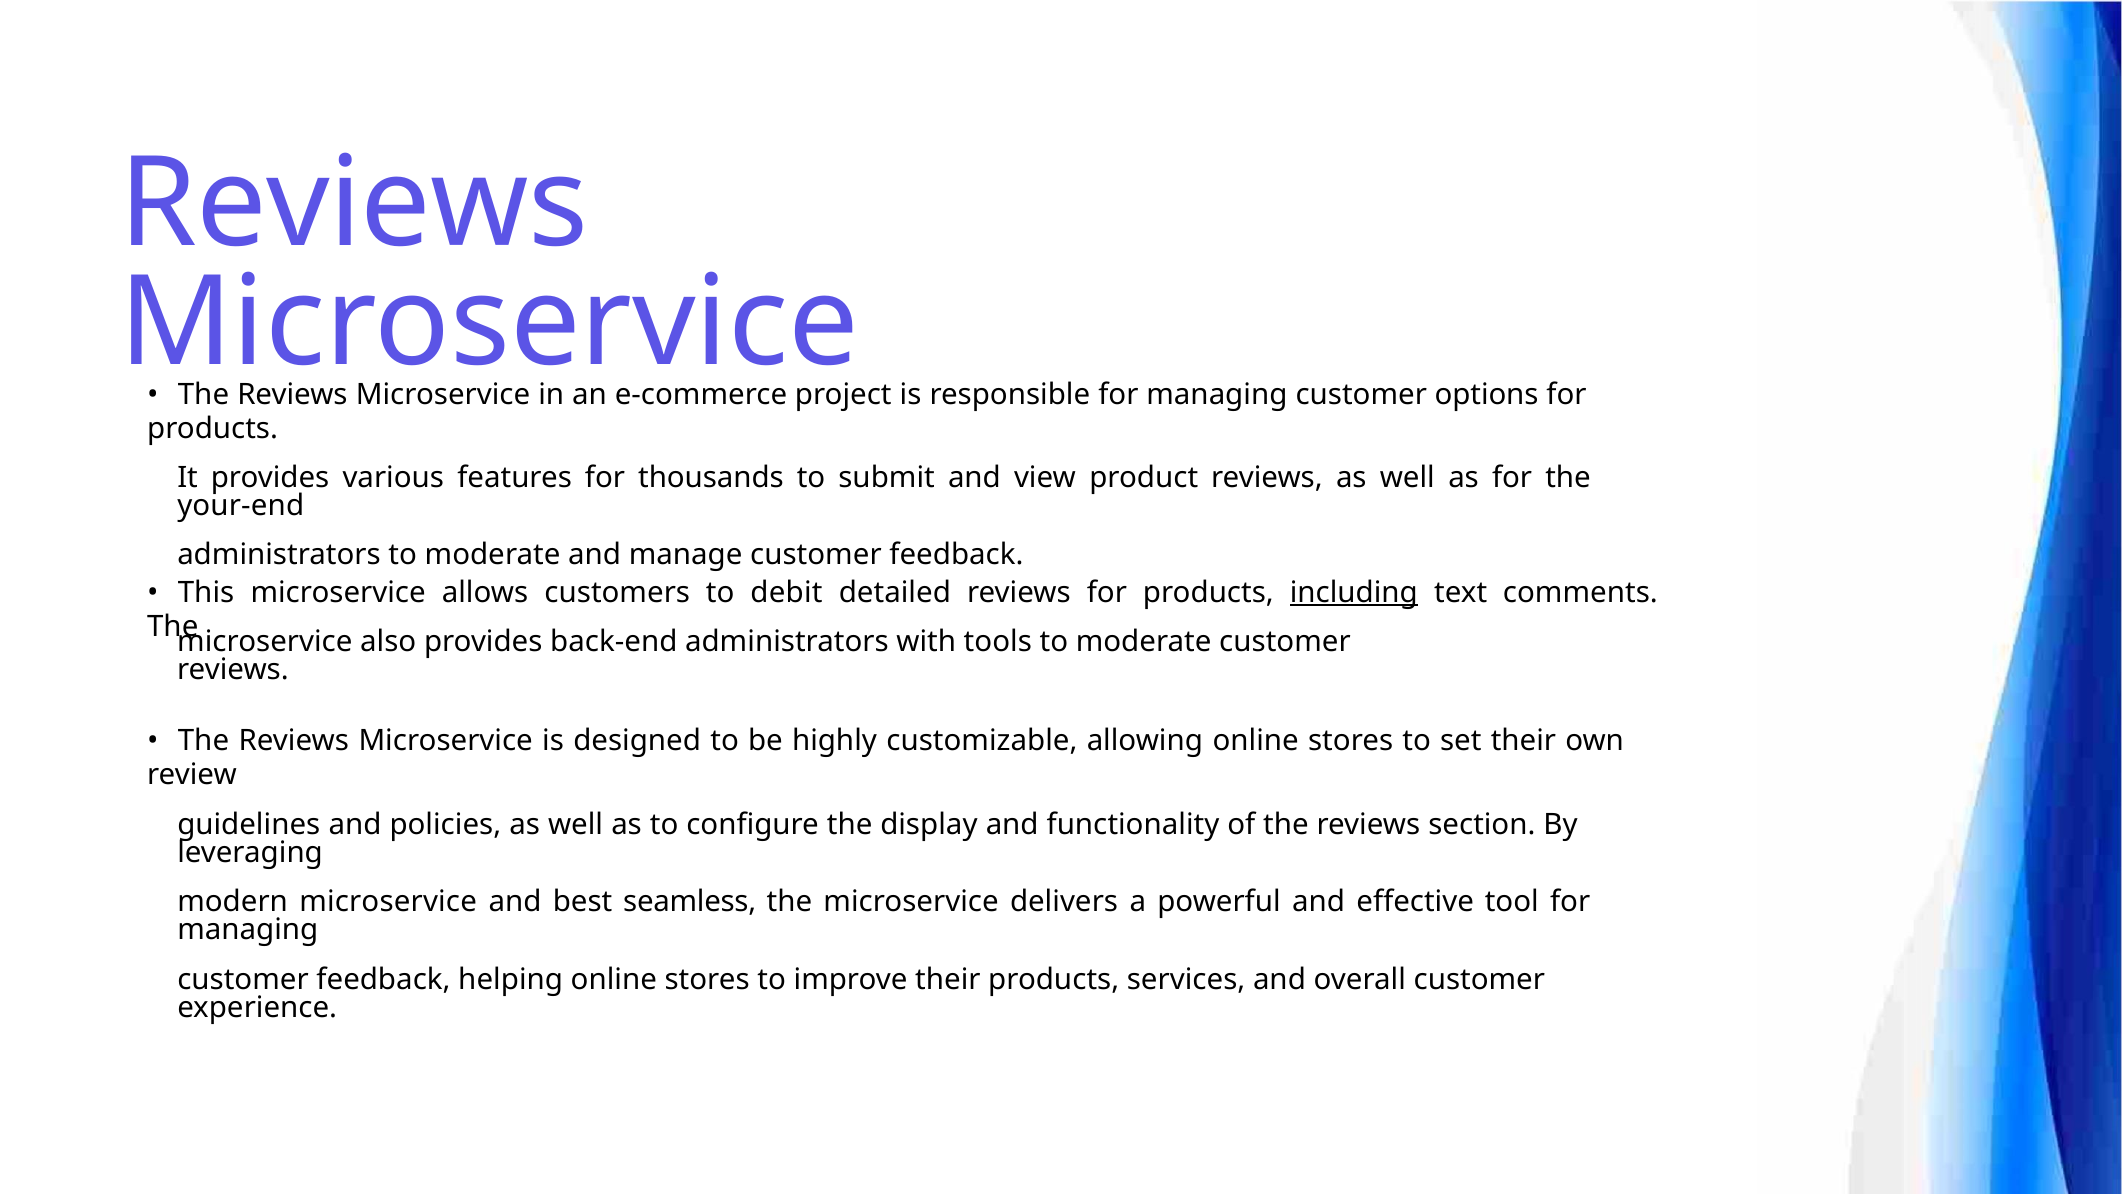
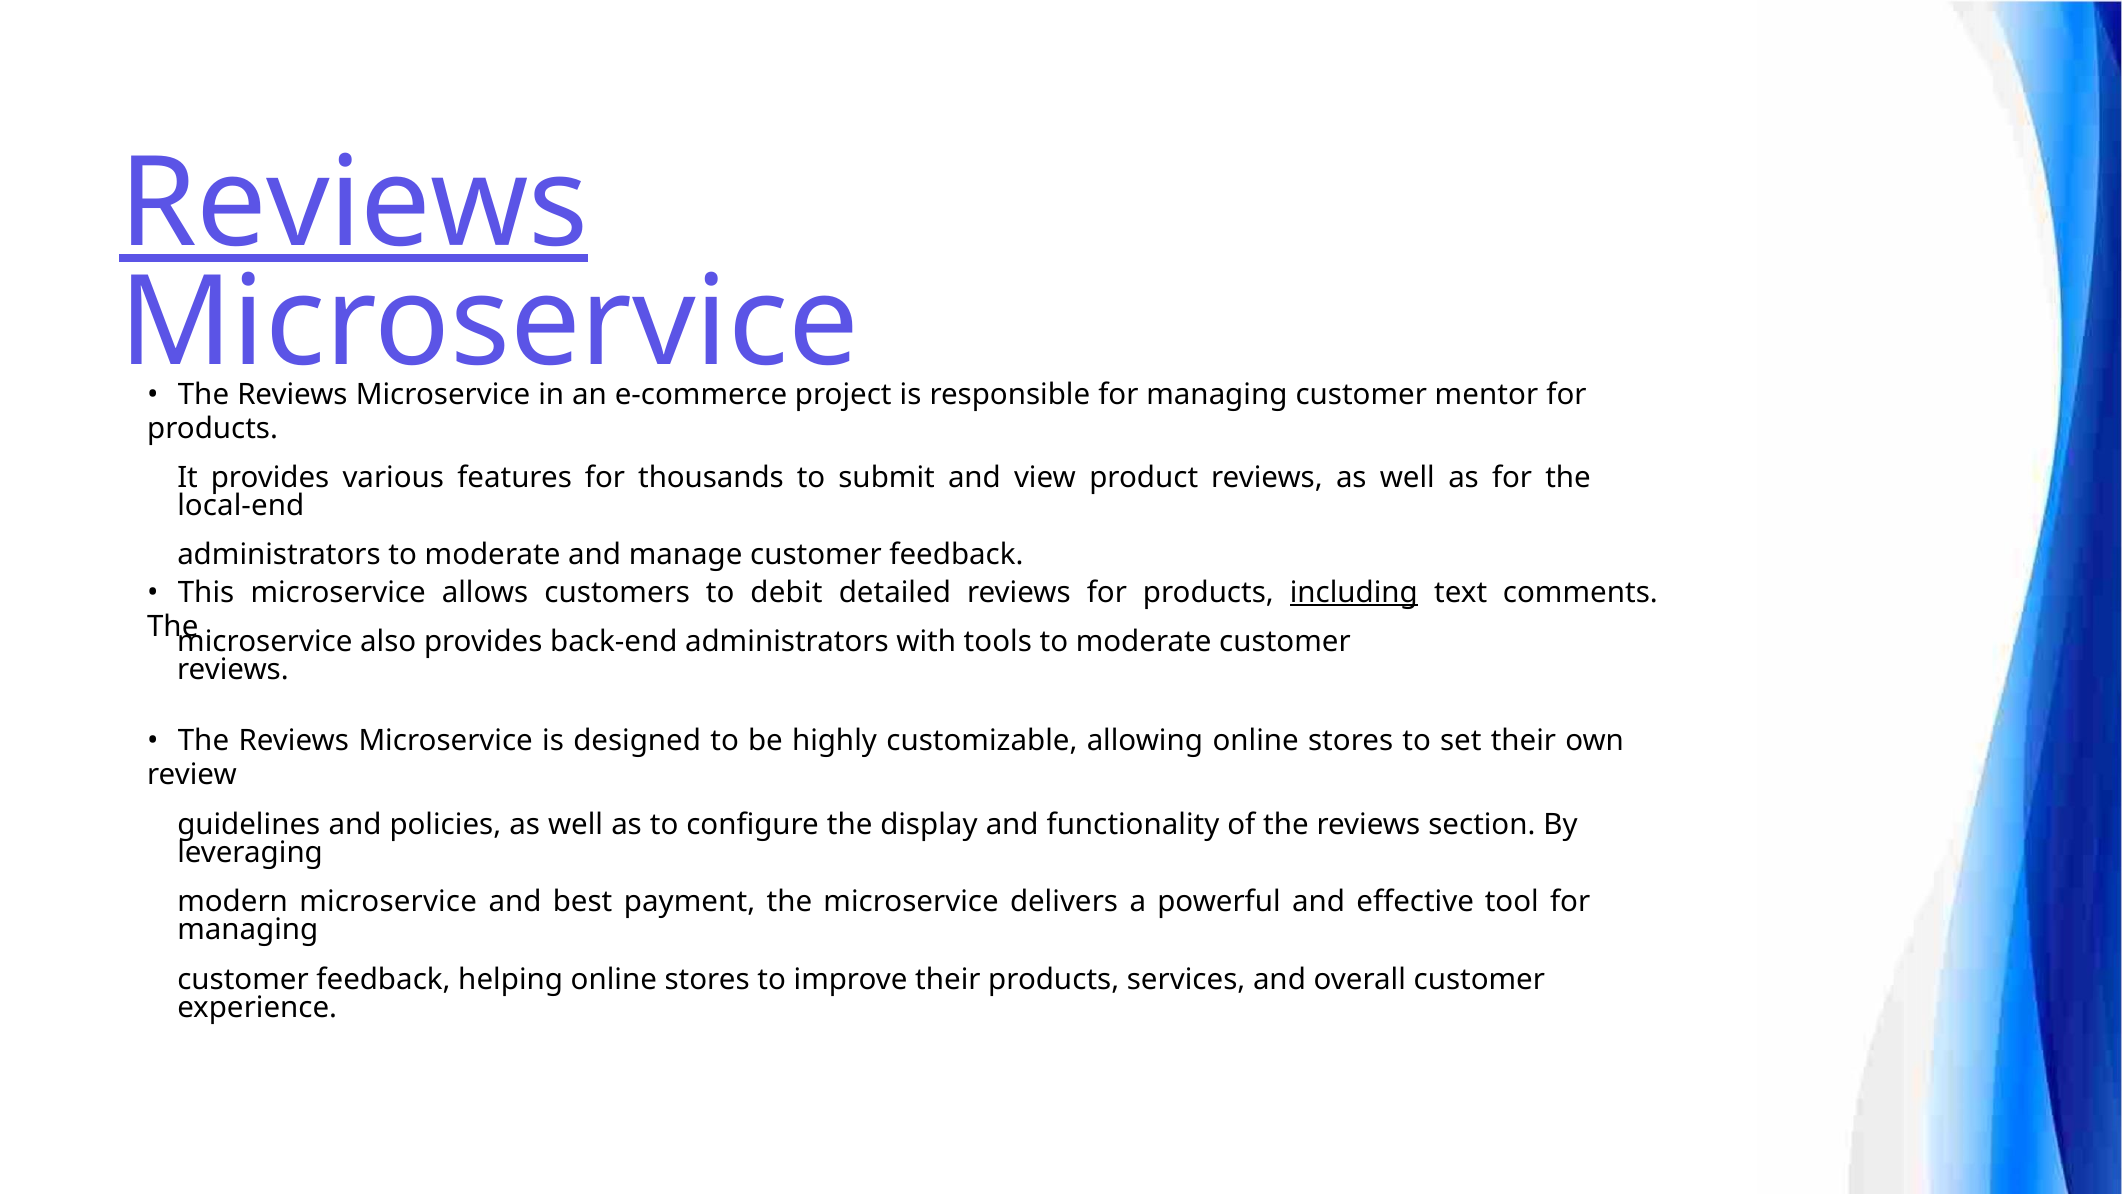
Reviews at (354, 204) underline: none -> present
options: options -> mentor
your-end: your-end -> local-end
seamless: seamless -> payment
